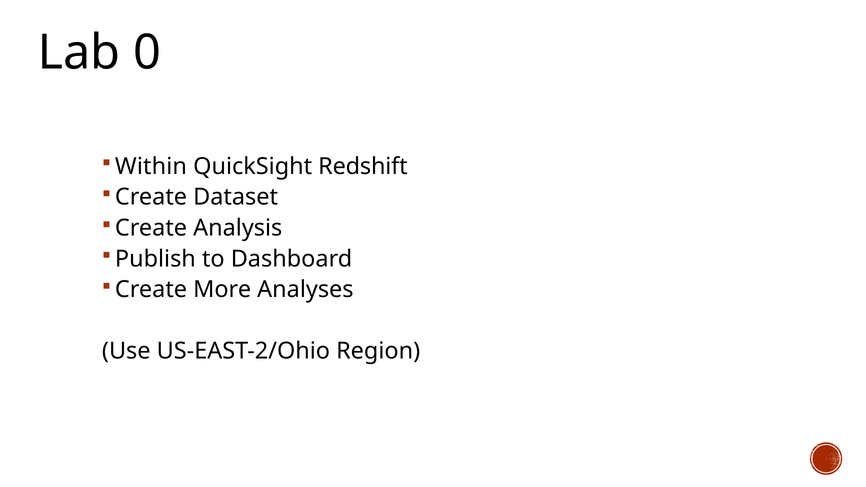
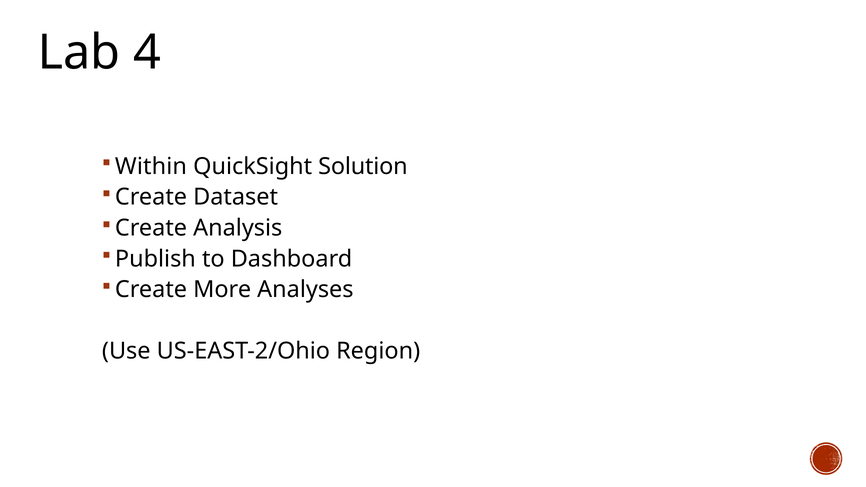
0: 0 -> 4
Redshift: Redshift -> Solution
